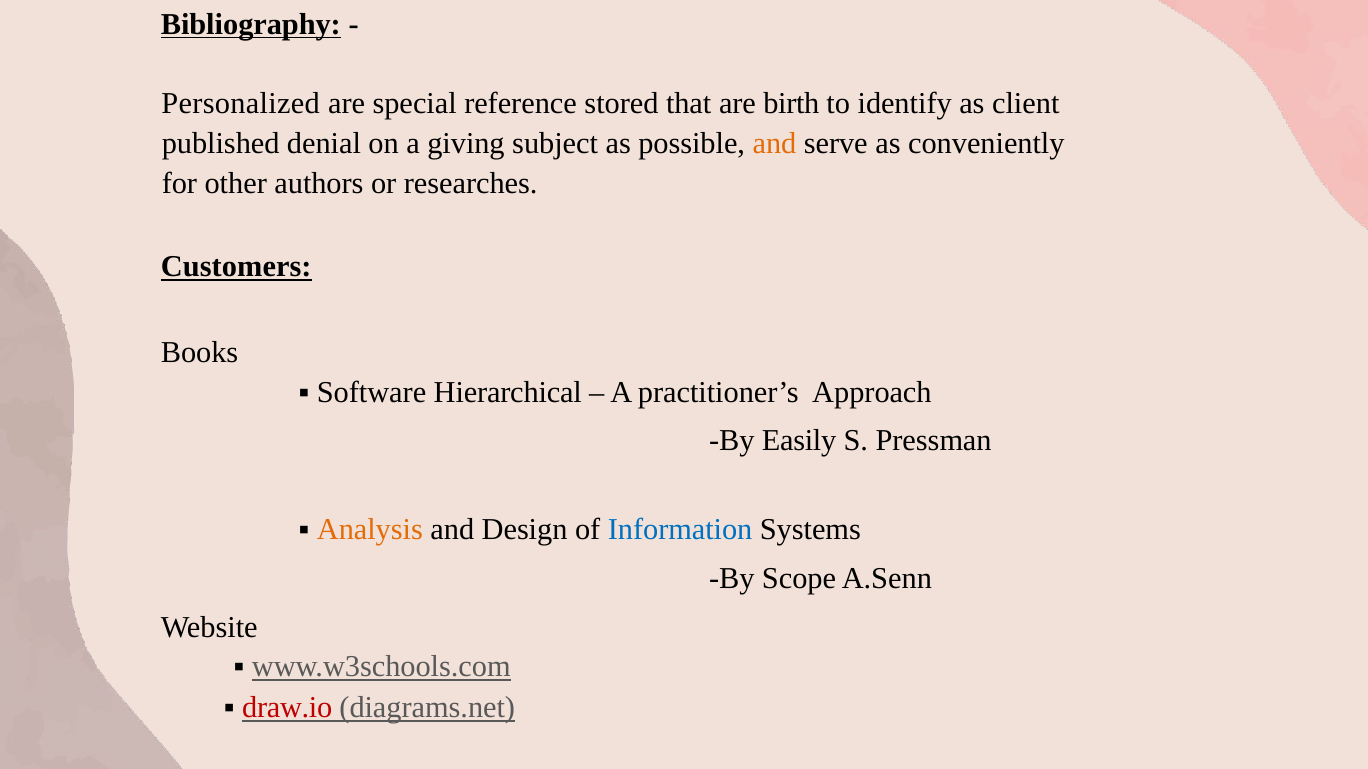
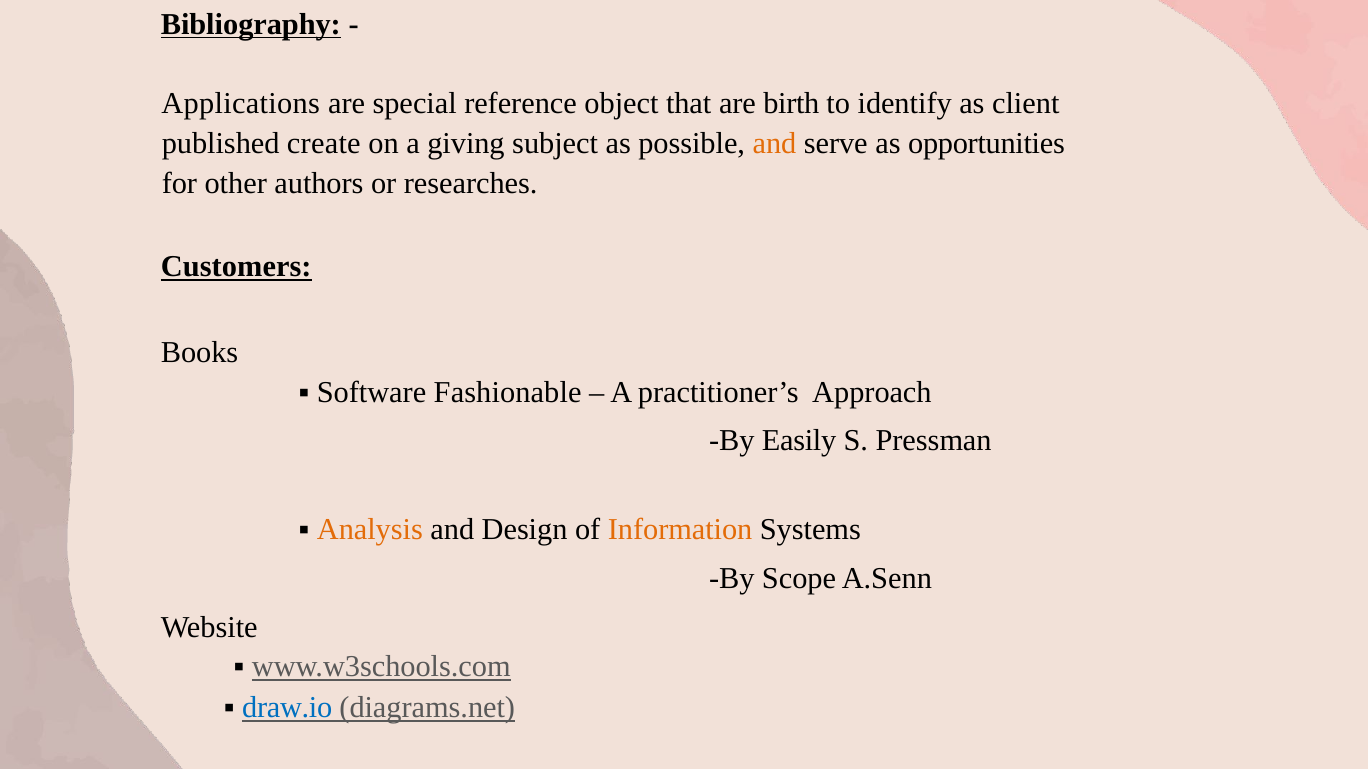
Personalized: Personalized -> Applications
stored: stored -> object
denial: denial -> create
conveniently: conveniently -> opportunities
Hierarchical: Hierarchical -> Fashionable
Information colour: blue -> orange
draw.io colour: red -> blue
